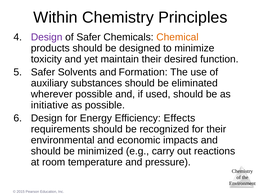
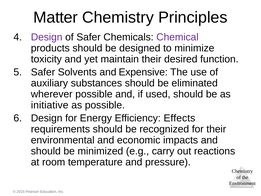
Within: Within -> Matter
Chemical colour: orange -> purple
Formation: Formation -> Expensive
